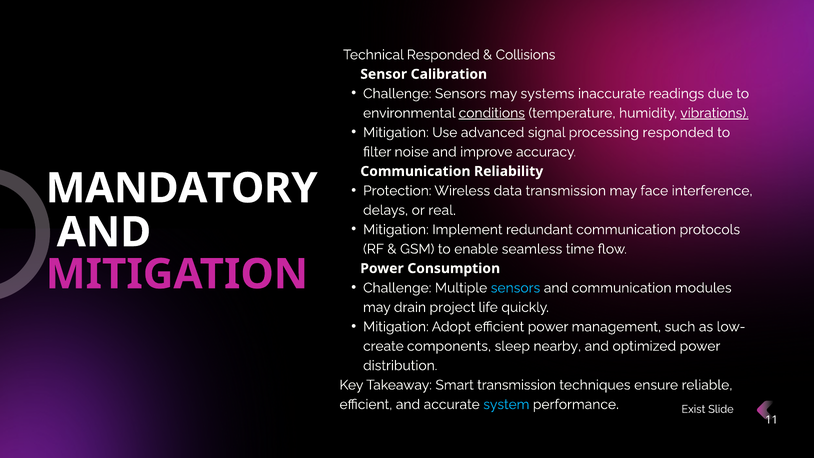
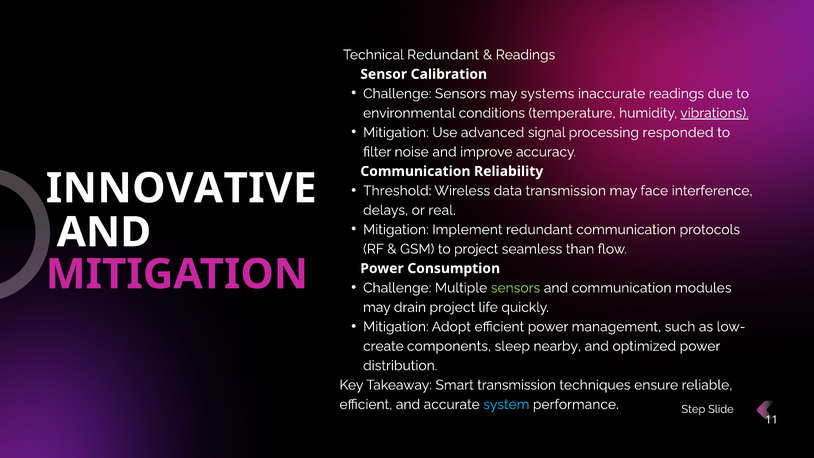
Technical Responded: Responded -> Redundant
Collisions at (526, 55): Collisions -> Readings
conditions underline: present -> none
MANDATORY: MANDATORY -> INNOVATIVE
Protection: Protection -> Threshold
to enable: enable -> project
time: time -> than
sensors at (516, 288) colour: light blue -> light green
Exist: Exist -> Step
